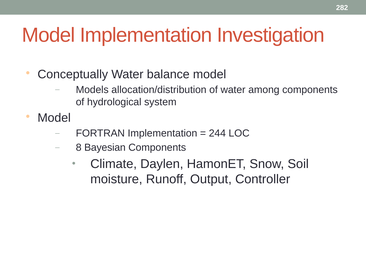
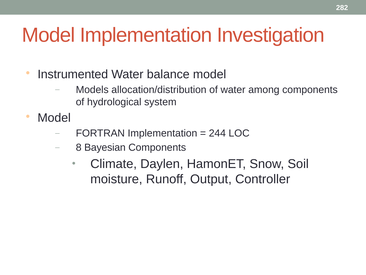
Conceptually: Conceptually -> Instrumented
